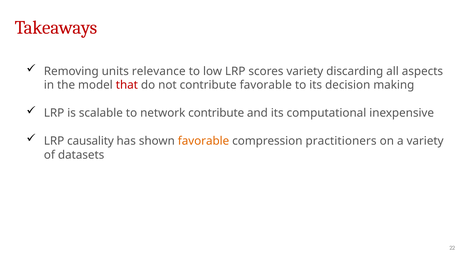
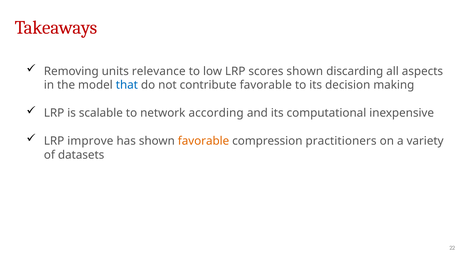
scores variety: variety -> shown
that colour: red -> blue
network contribute: contribute -> according
causality: causality -> improve
